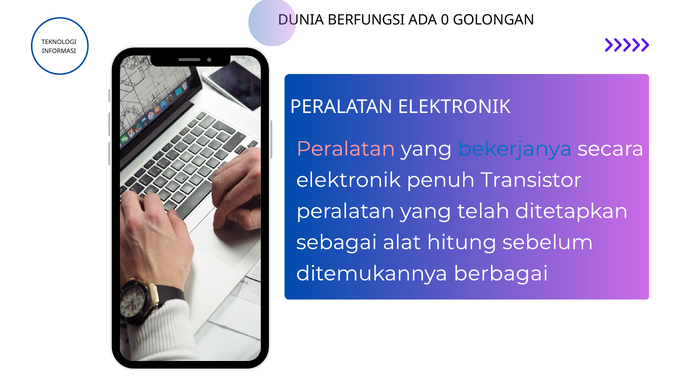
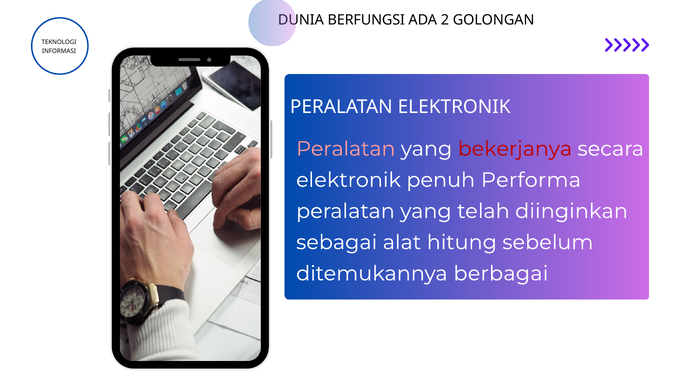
0: 0 -> 2
bekerjanya colour: blue -> red
Transistor: Transistor -> Performa
ditetapkan: ditetapkan -> diinginkan
